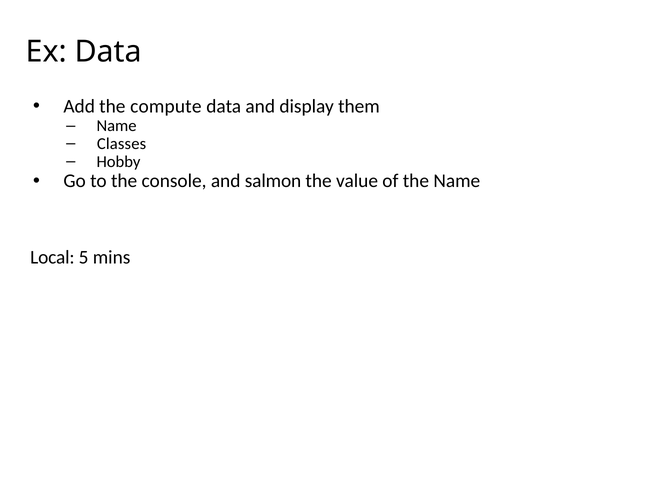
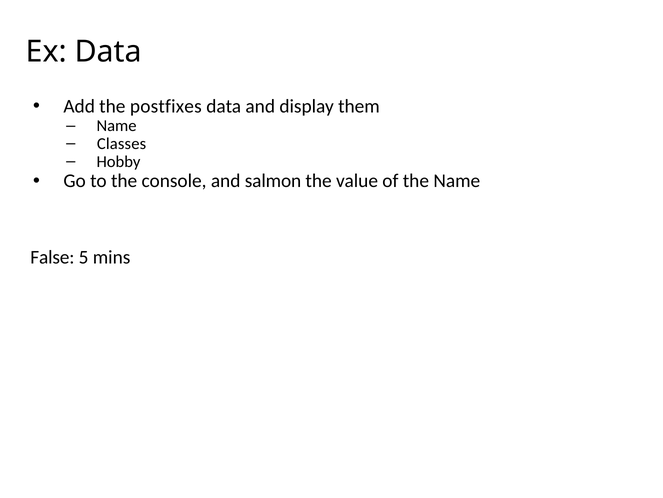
compute: compute -> postfixes
Local: Local -> False
